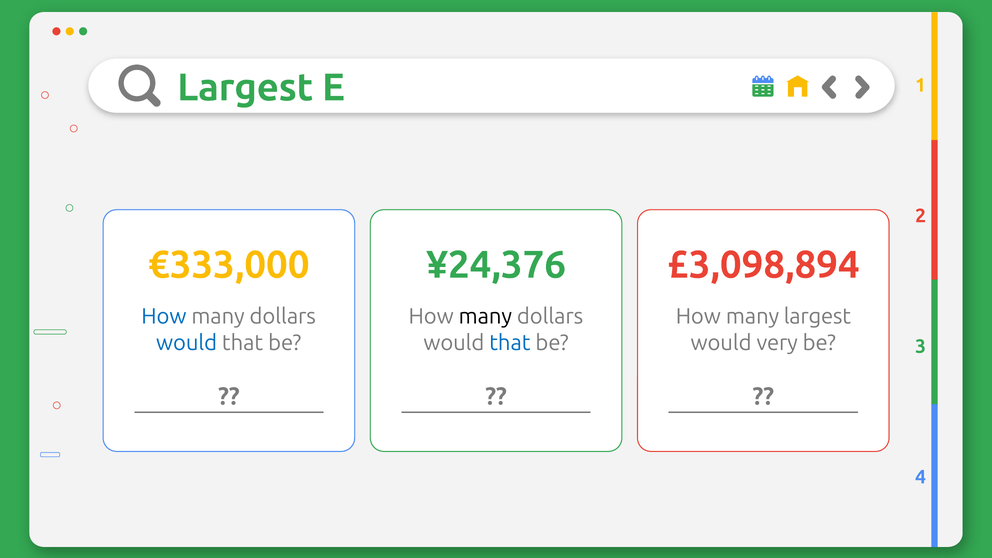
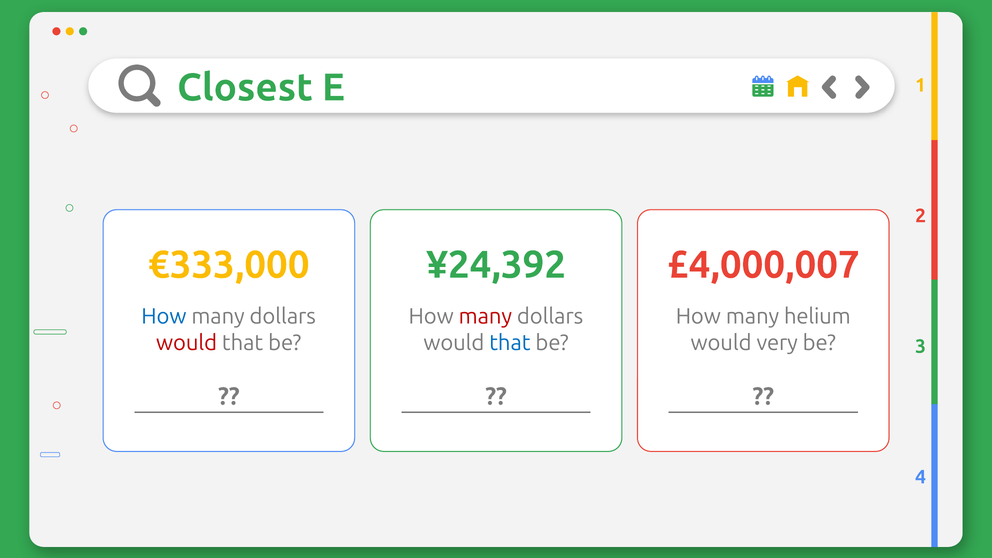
Largest at (245, 88): Largest -> Closest
¥24,376: ¥24,376 -> ¥24,392
£3,098,894: £3,098,894 -> £4,000,007
many at (485, 316) colour: black -> red
many largest: largest -> helium
would at (187, 343) colour: blue -> red
